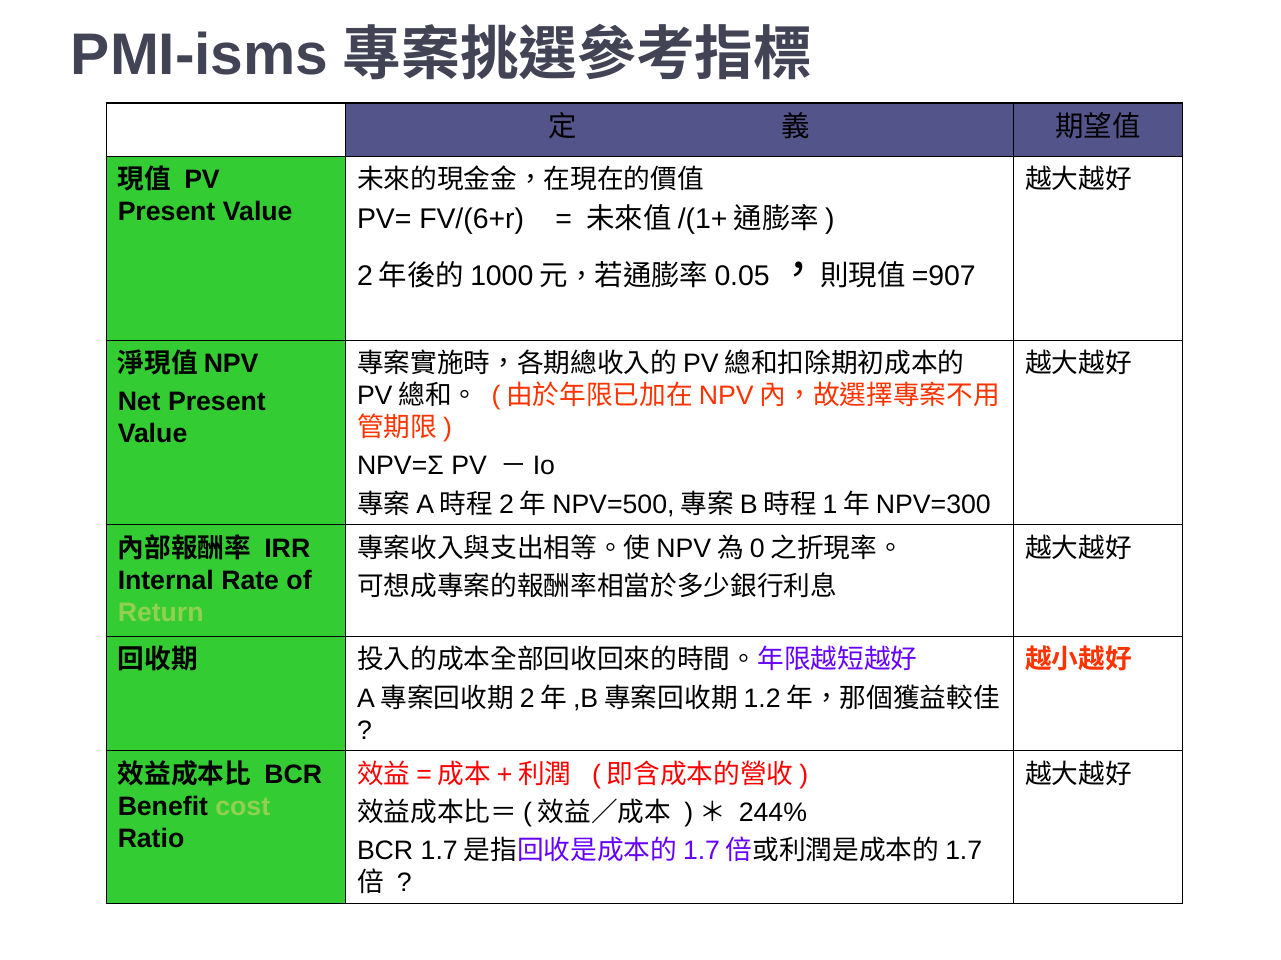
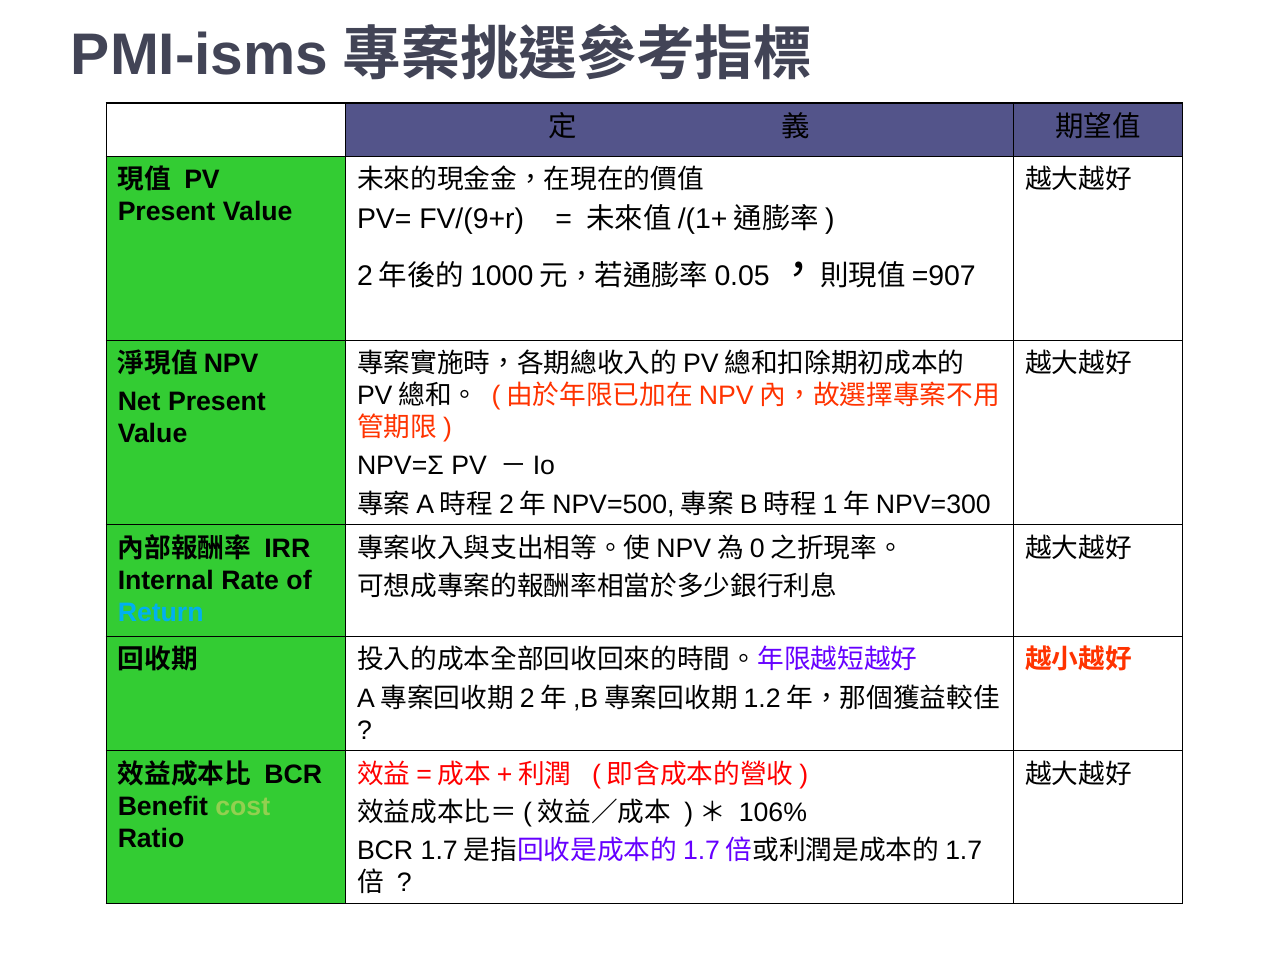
FV/(6+r: FV/(6+r -> FV/(9+r
Return colour: light green -> light blue
244%: 244% -> 106%
